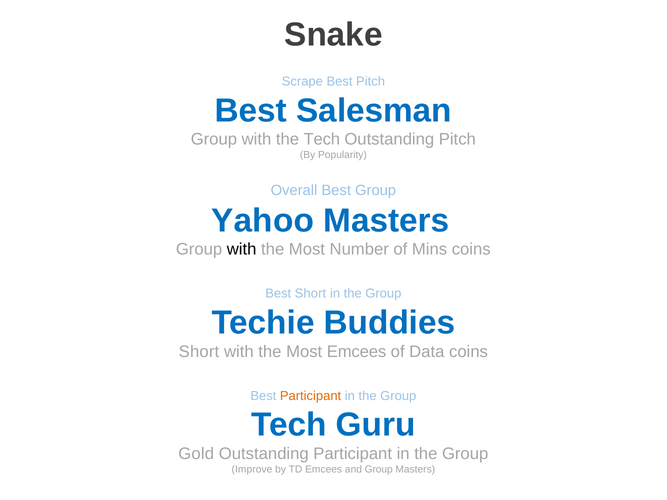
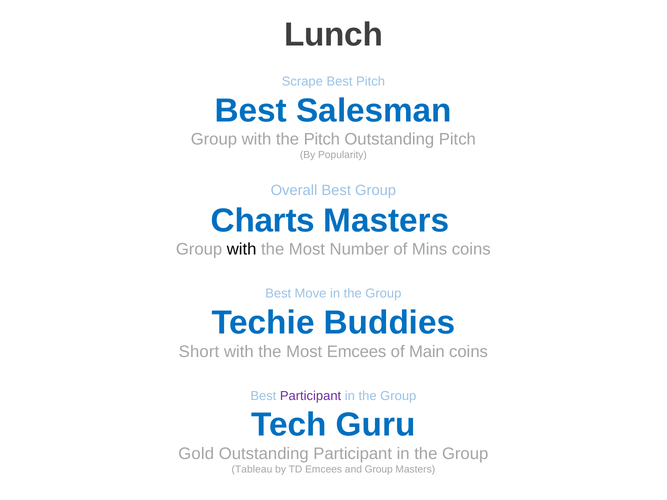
Snake: Snake -> Lunch
the Tech: Tech -> Pitch
Yahoo: Yahoo -> Charts
Best Short: Short -> Move
Data: Data -> Main
Participant at (311, 396) colour: orange -> purple
Improve: Improve -> Tableau
